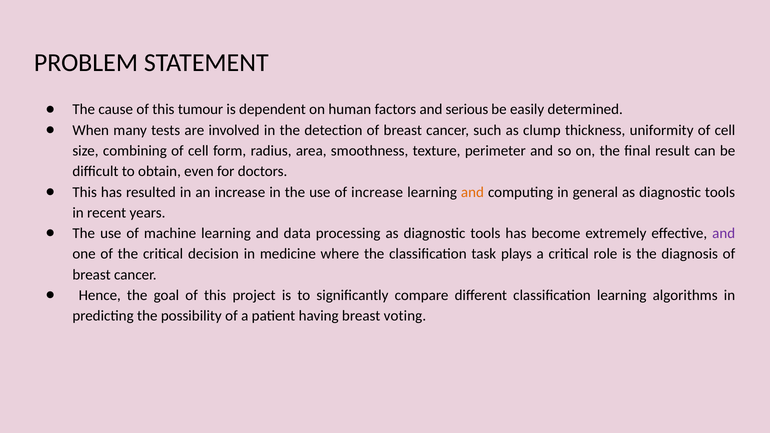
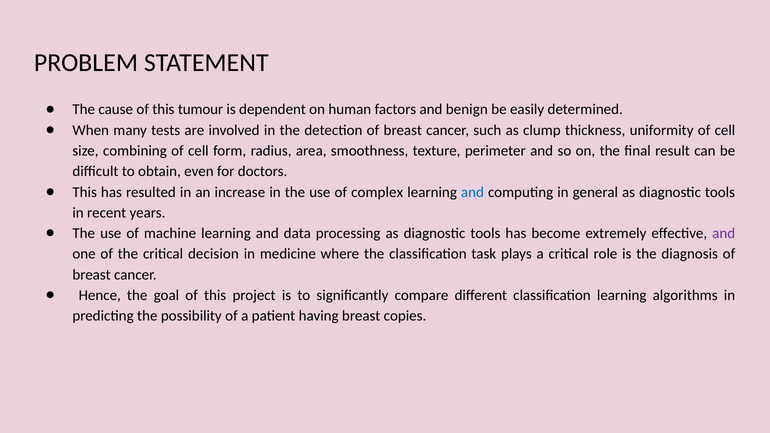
serious: serious -> benign
of increase: increase -> complex
and at (472, 192) colour: orange -> blue
voting: voting -> copies
